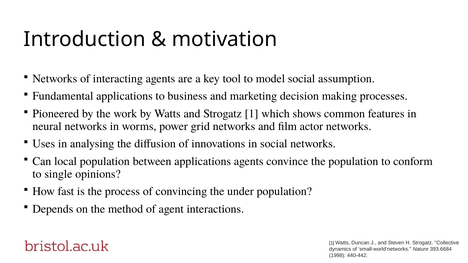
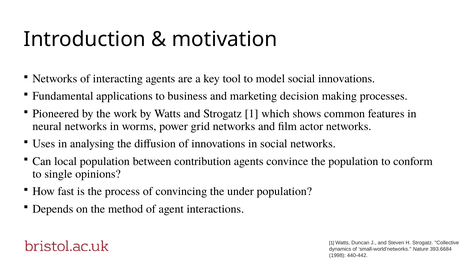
social assumption: assumption -> innovations
between applications: applications -> contribution
